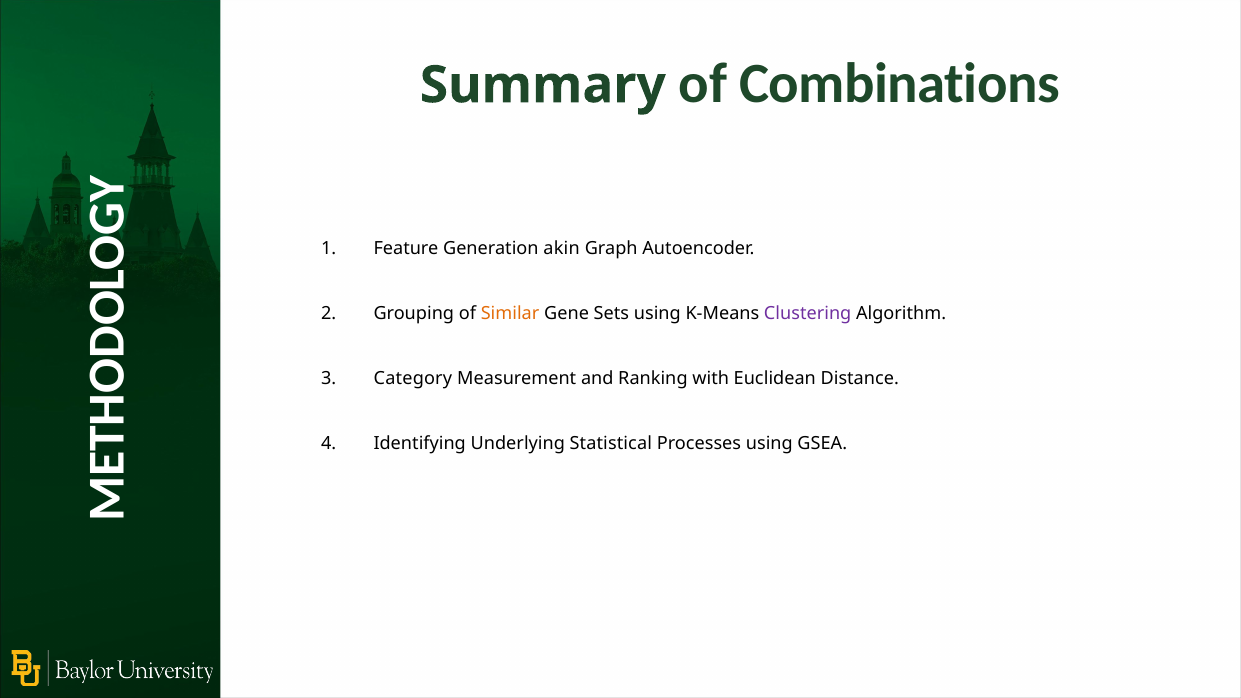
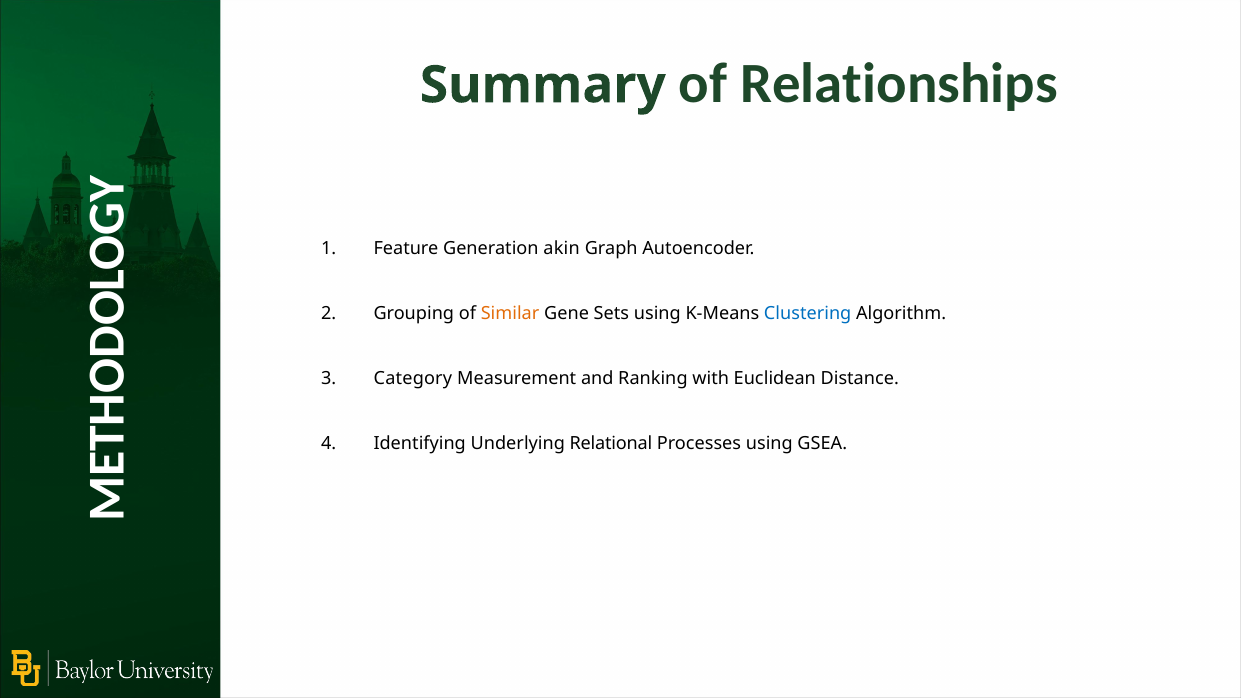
Combinations: Combinations -> Relationships
Clustering colour: purple -> blue
Statistical: Statistical -> Relational
